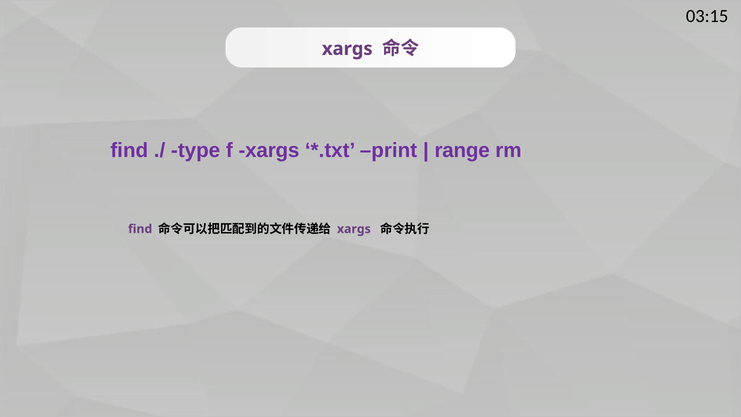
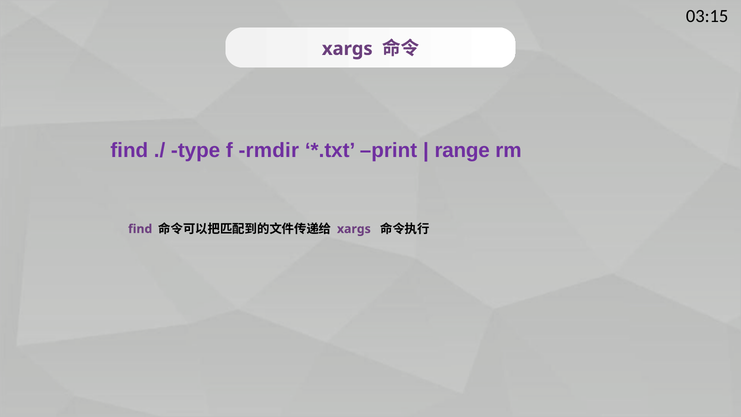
f xargs: xargs -> rmdir
